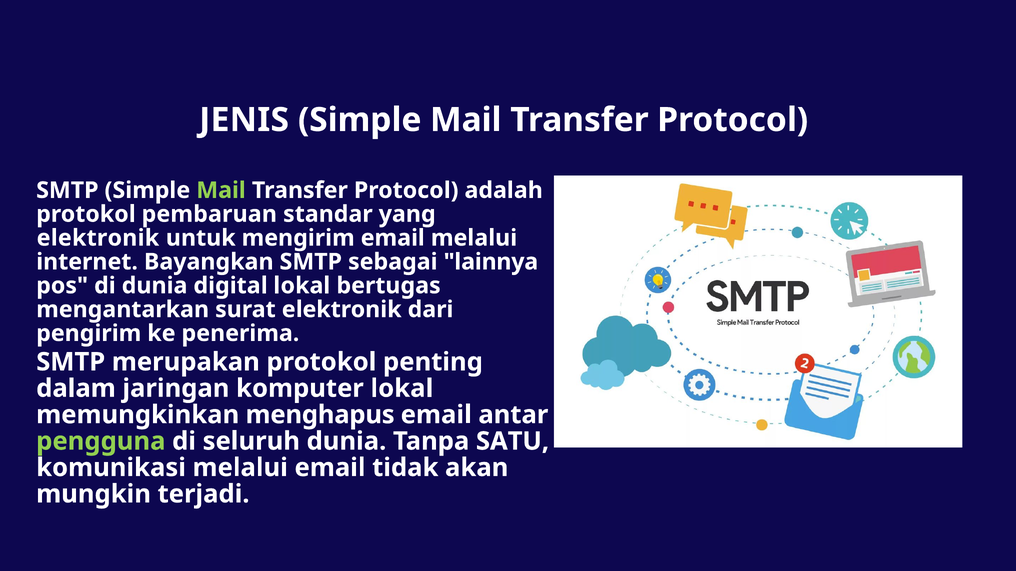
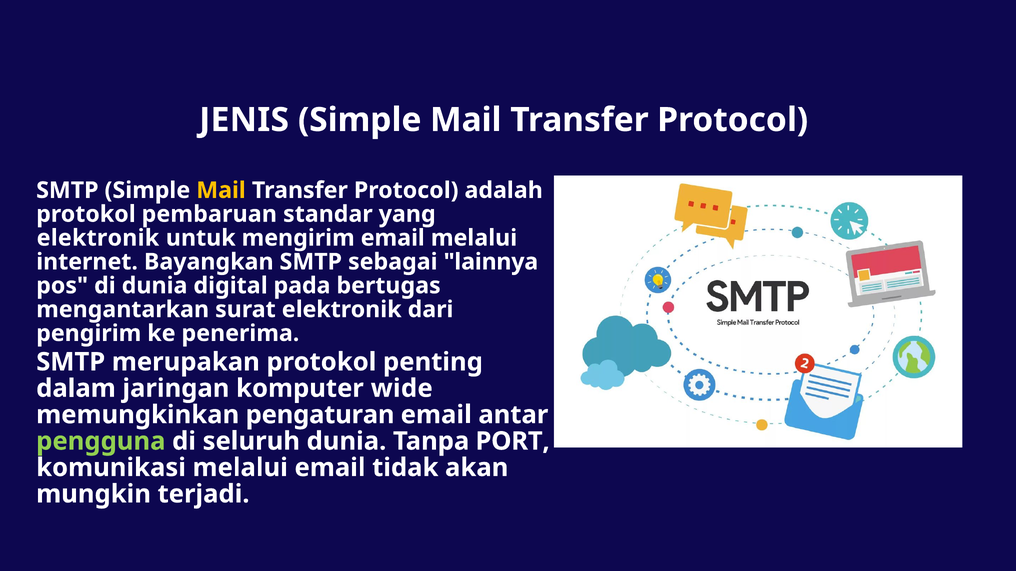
Mail at (221, 190) colour: light green -> yellow
digital lokal: lokal -> pada
komputer lokal: lokal -> wide
menghapus: menghapus -> pengaturan
SATU: SATU -> PORT
